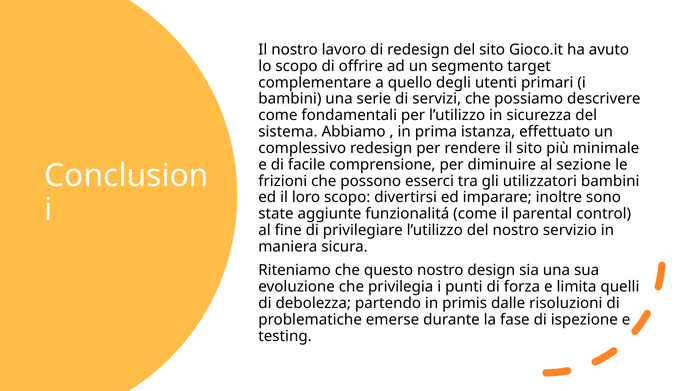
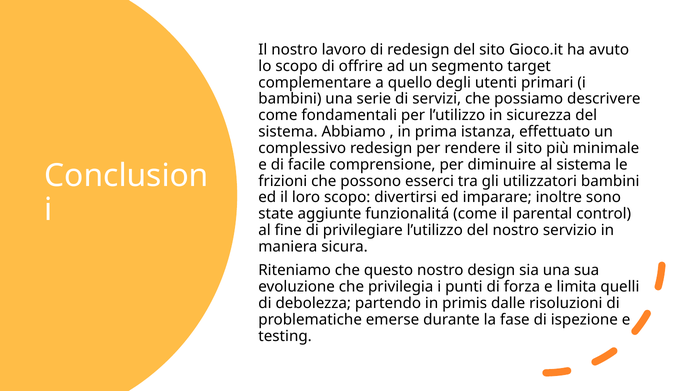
al sezione: sezione -> sistema
